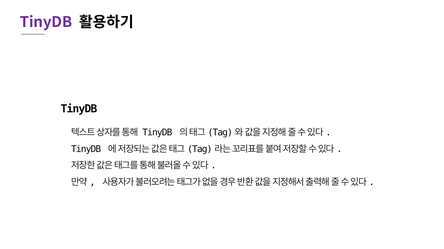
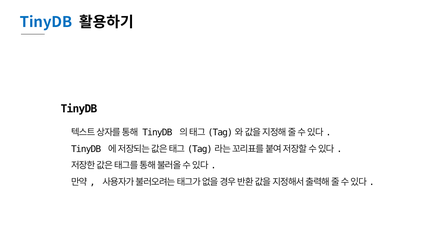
TinyDB at (46, 22) colour: purple -> blue
